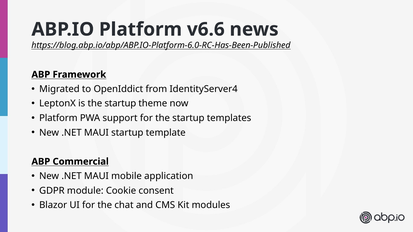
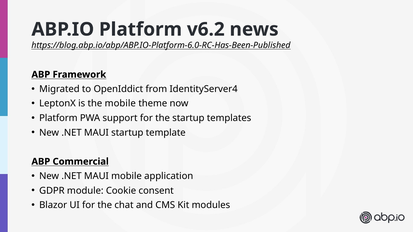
v6.6: v6.6 -> v6.2
is the startup: startup -> mobile
